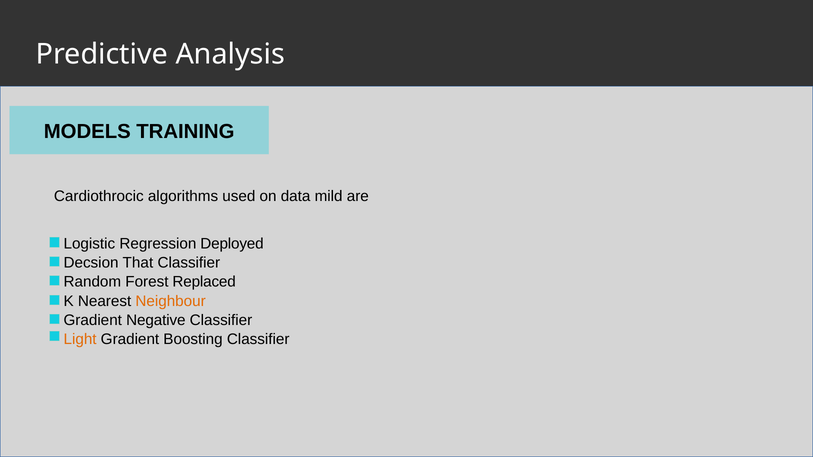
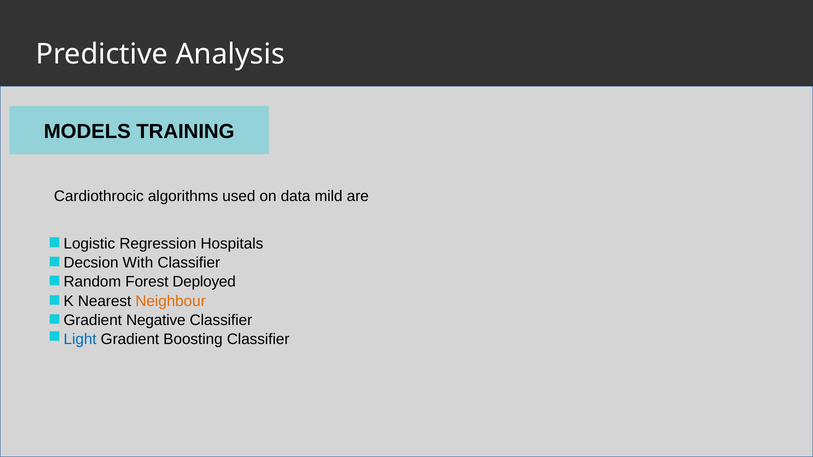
Deployed: Deployed -> Hospitals
That: That -> With
Replaced: Replaced -> Deployed
Light colour: orange -> blue
